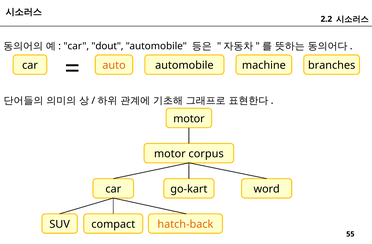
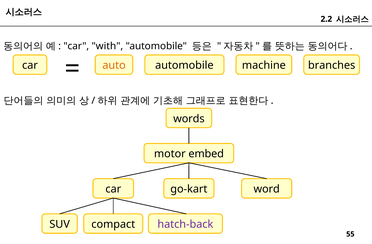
dout: dout -> with
motor at (189, 119): motor -> words
corpus: corpus -> embed
hatch-back colour: orange -> purple
